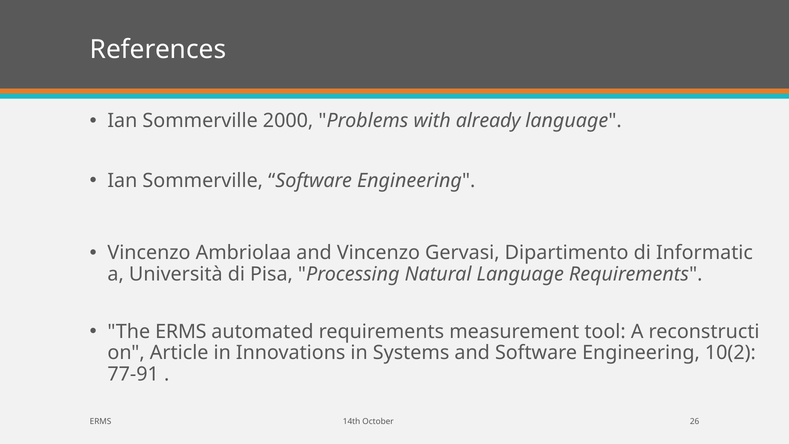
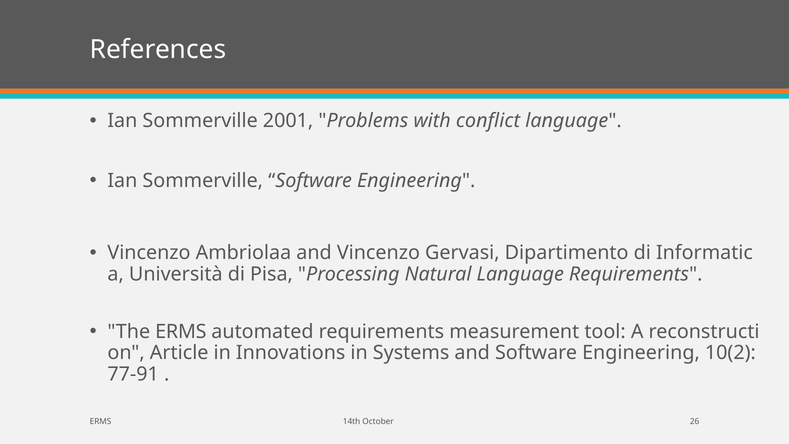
2000: 2000 -> 2001
already: already -> conflict
